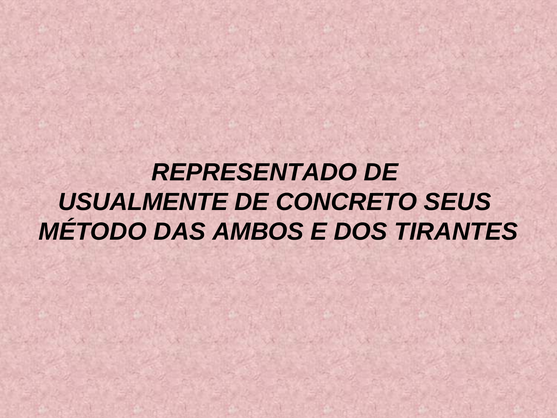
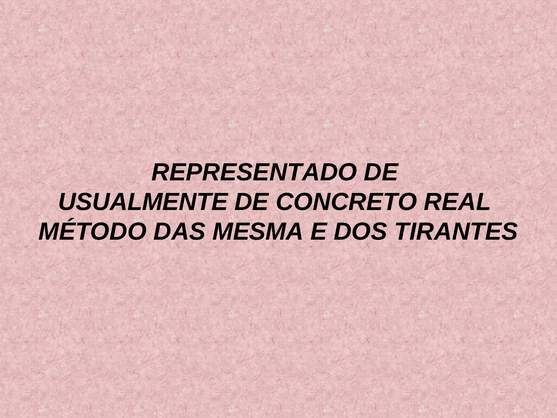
SEUS: SEUS -> REAL
AMBOS: AMBOS -> MESMA
